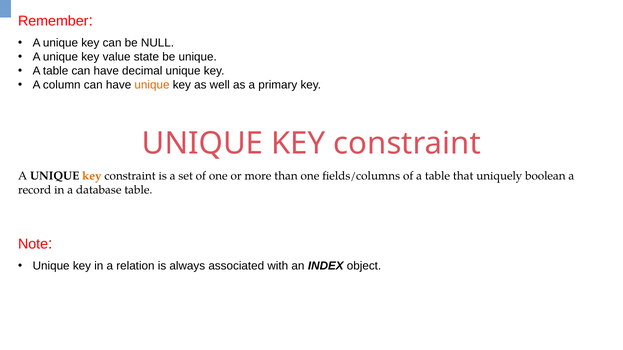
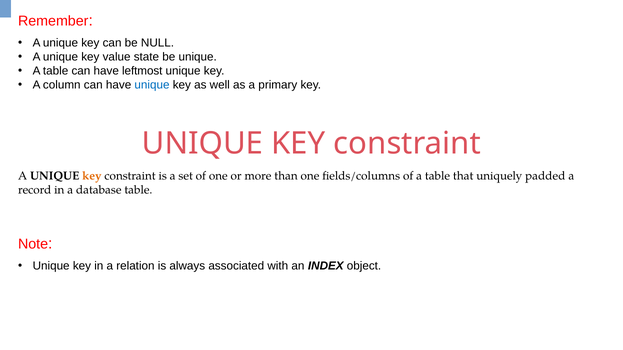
decimal: decimal -> leftmost
unique at (152, 85) colour: orange -> blue
boolean: boolean -> padded
